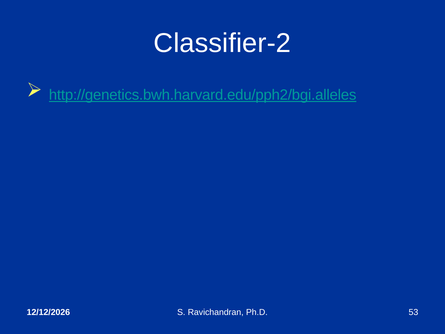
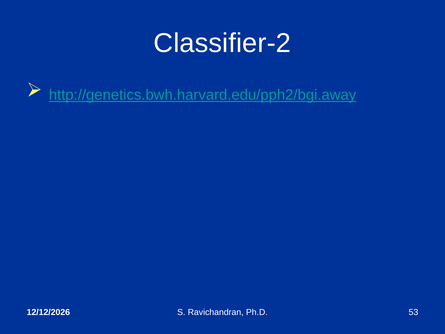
http://genetics.bwh.harvard.edu/pph2/bgi.alleles: http://genetics.bwh.harvard.edu/pph2/bgi.alleles -> http://genetics.bwh.harvard.edu/pph2/bgi.away
